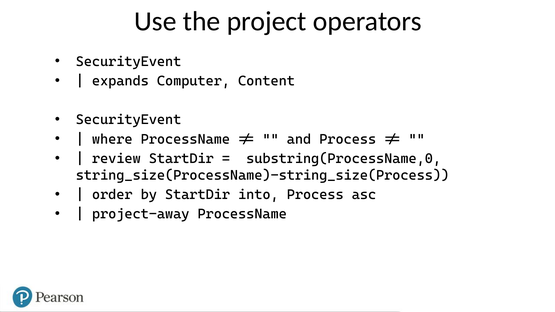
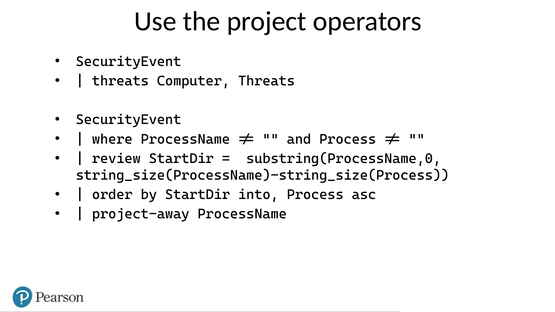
expands at (120, 81): expands -> threats
Computer Content: Content -> Threats
